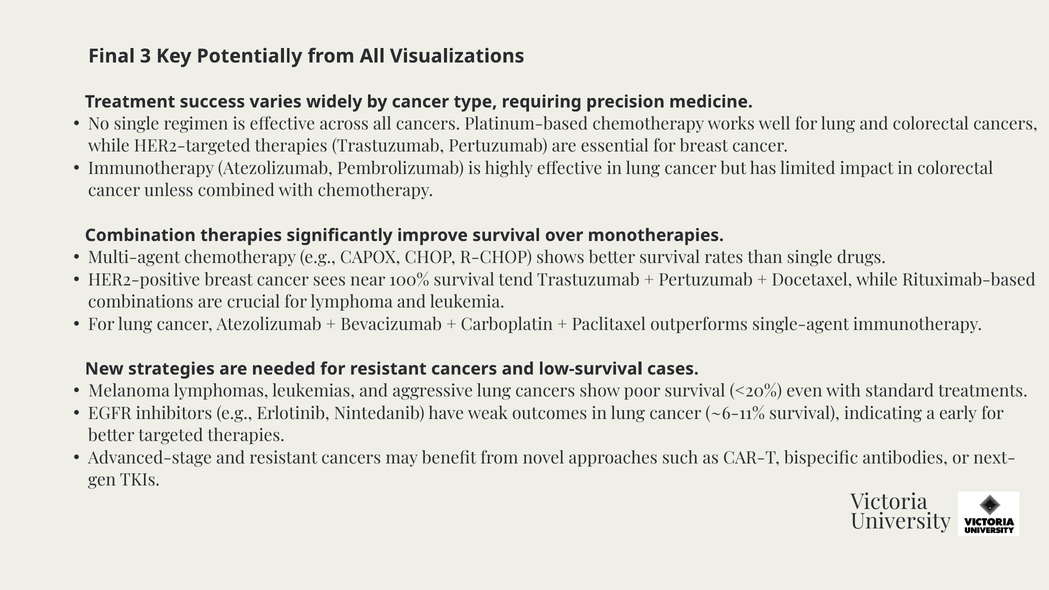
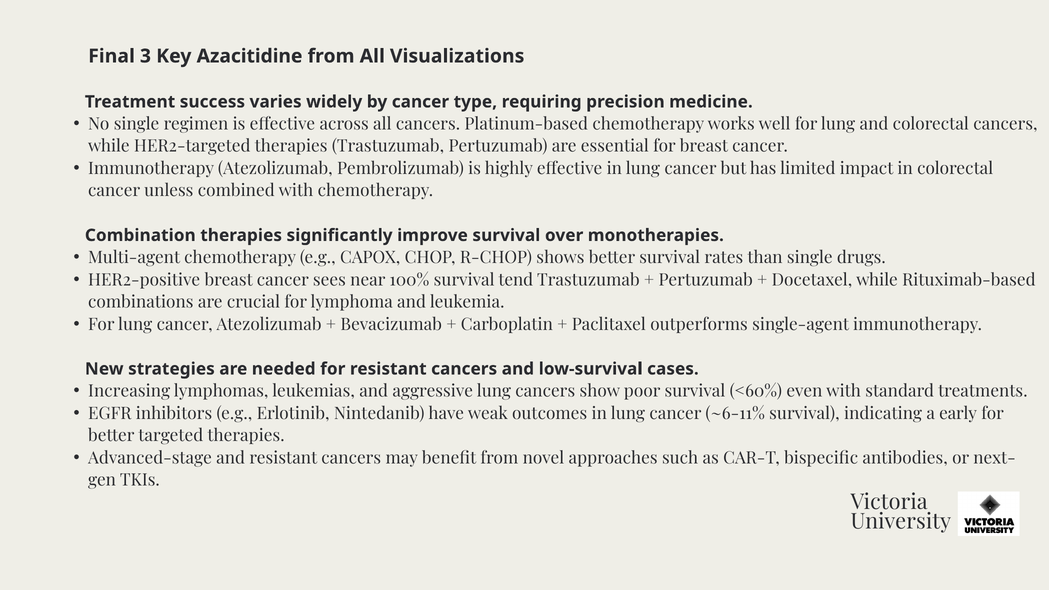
Potentially: Potentially -> Azacitidine
Melanoma: Melanoma -> Increasing
<20%: <20% -> <60%
